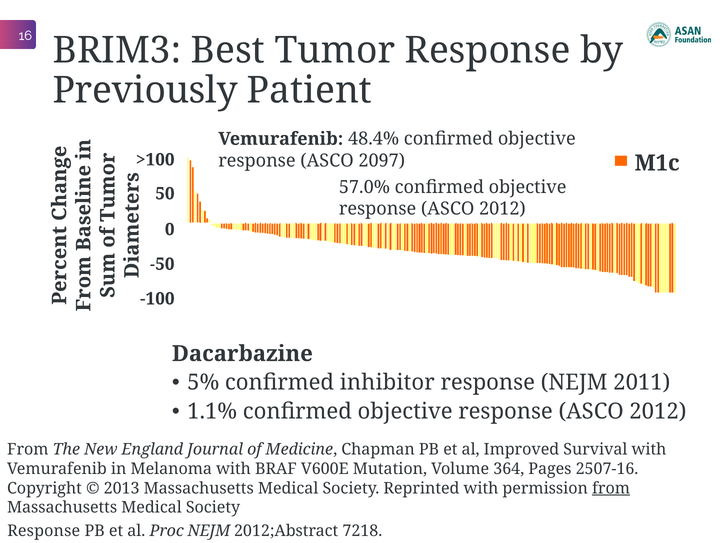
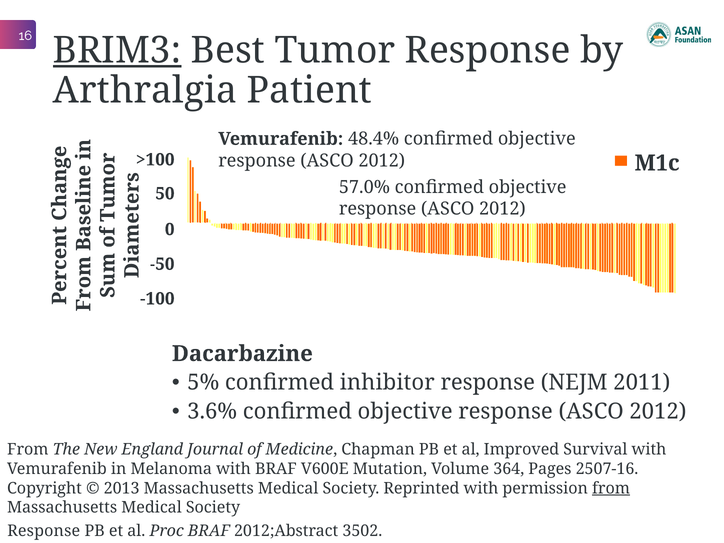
BRIM3 underline: none -> present
Previously: Previously -> Arthralgia
2097 at (382, 161): 2097 -> 2012
1.1%: 1.1% -> 3.6%
Proc NEJM: NEJM -> BRAF
7218: 7218 -> 3502
